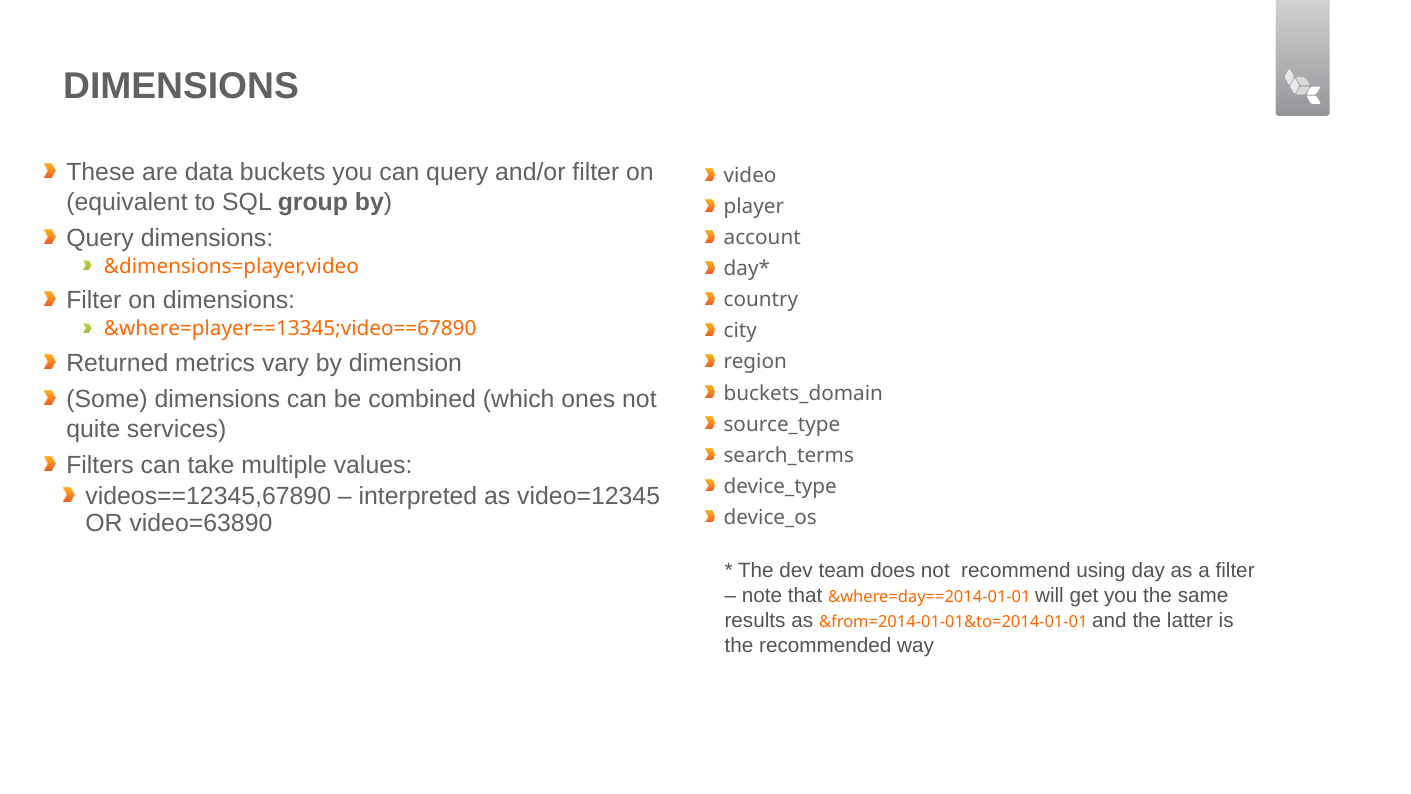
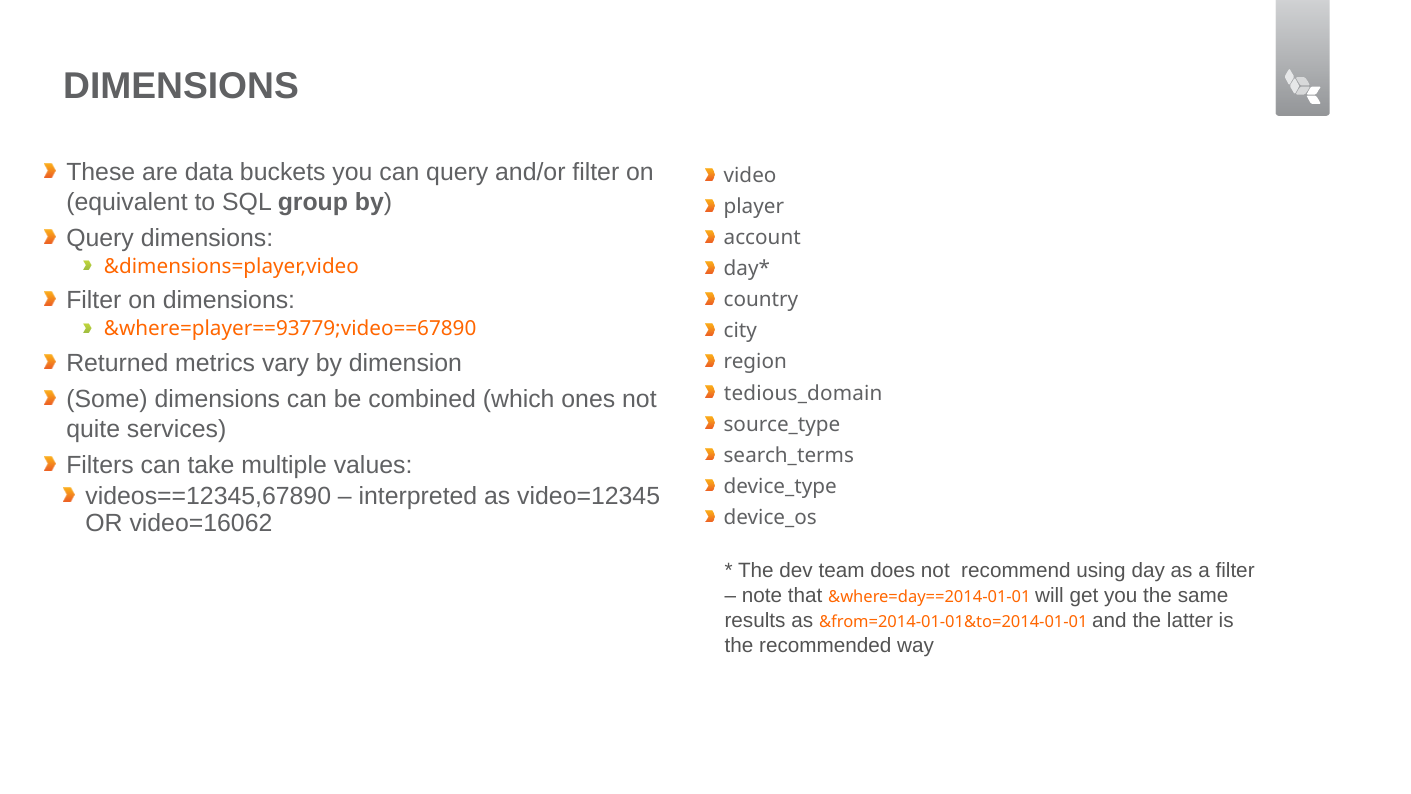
&where=player==13345;video==67890: &where=player==13345;video==67890 -> &where=player==93779;video==67890
buckets_domain: buckets_domain -> tedious_domain
video=63890: video=63890 -> video=16062
